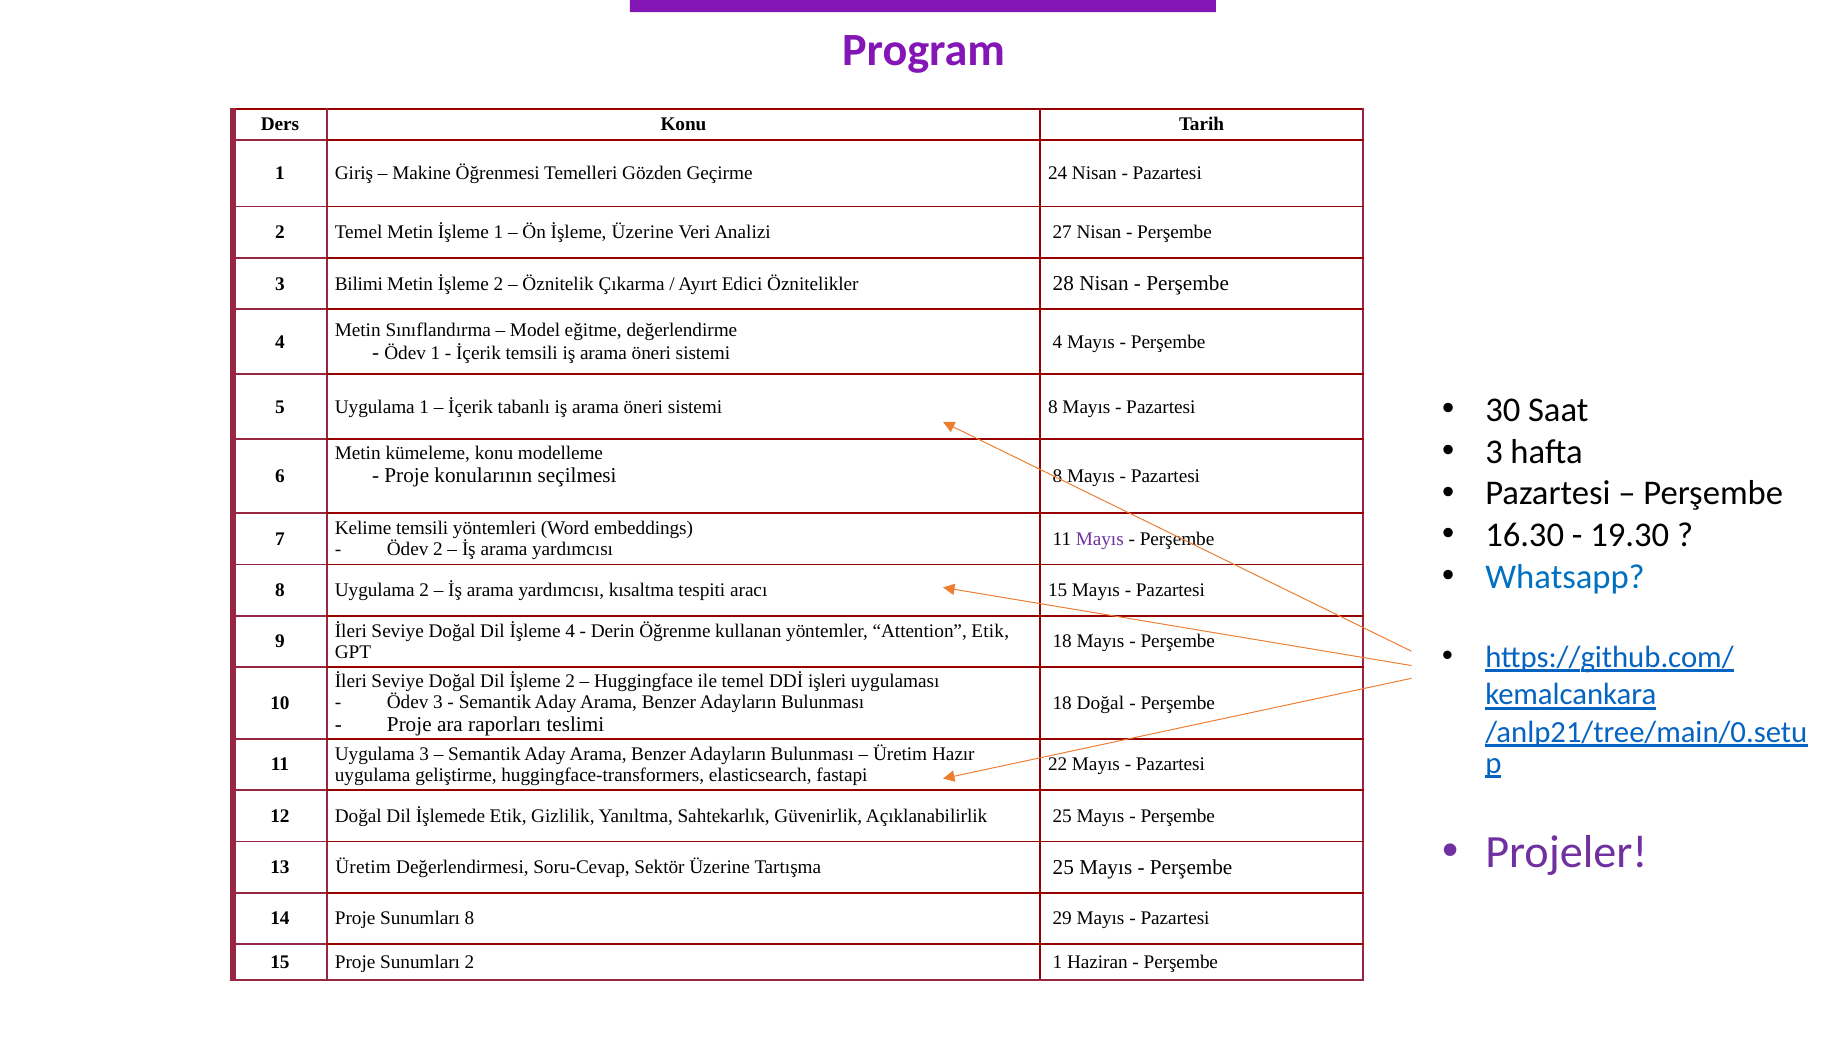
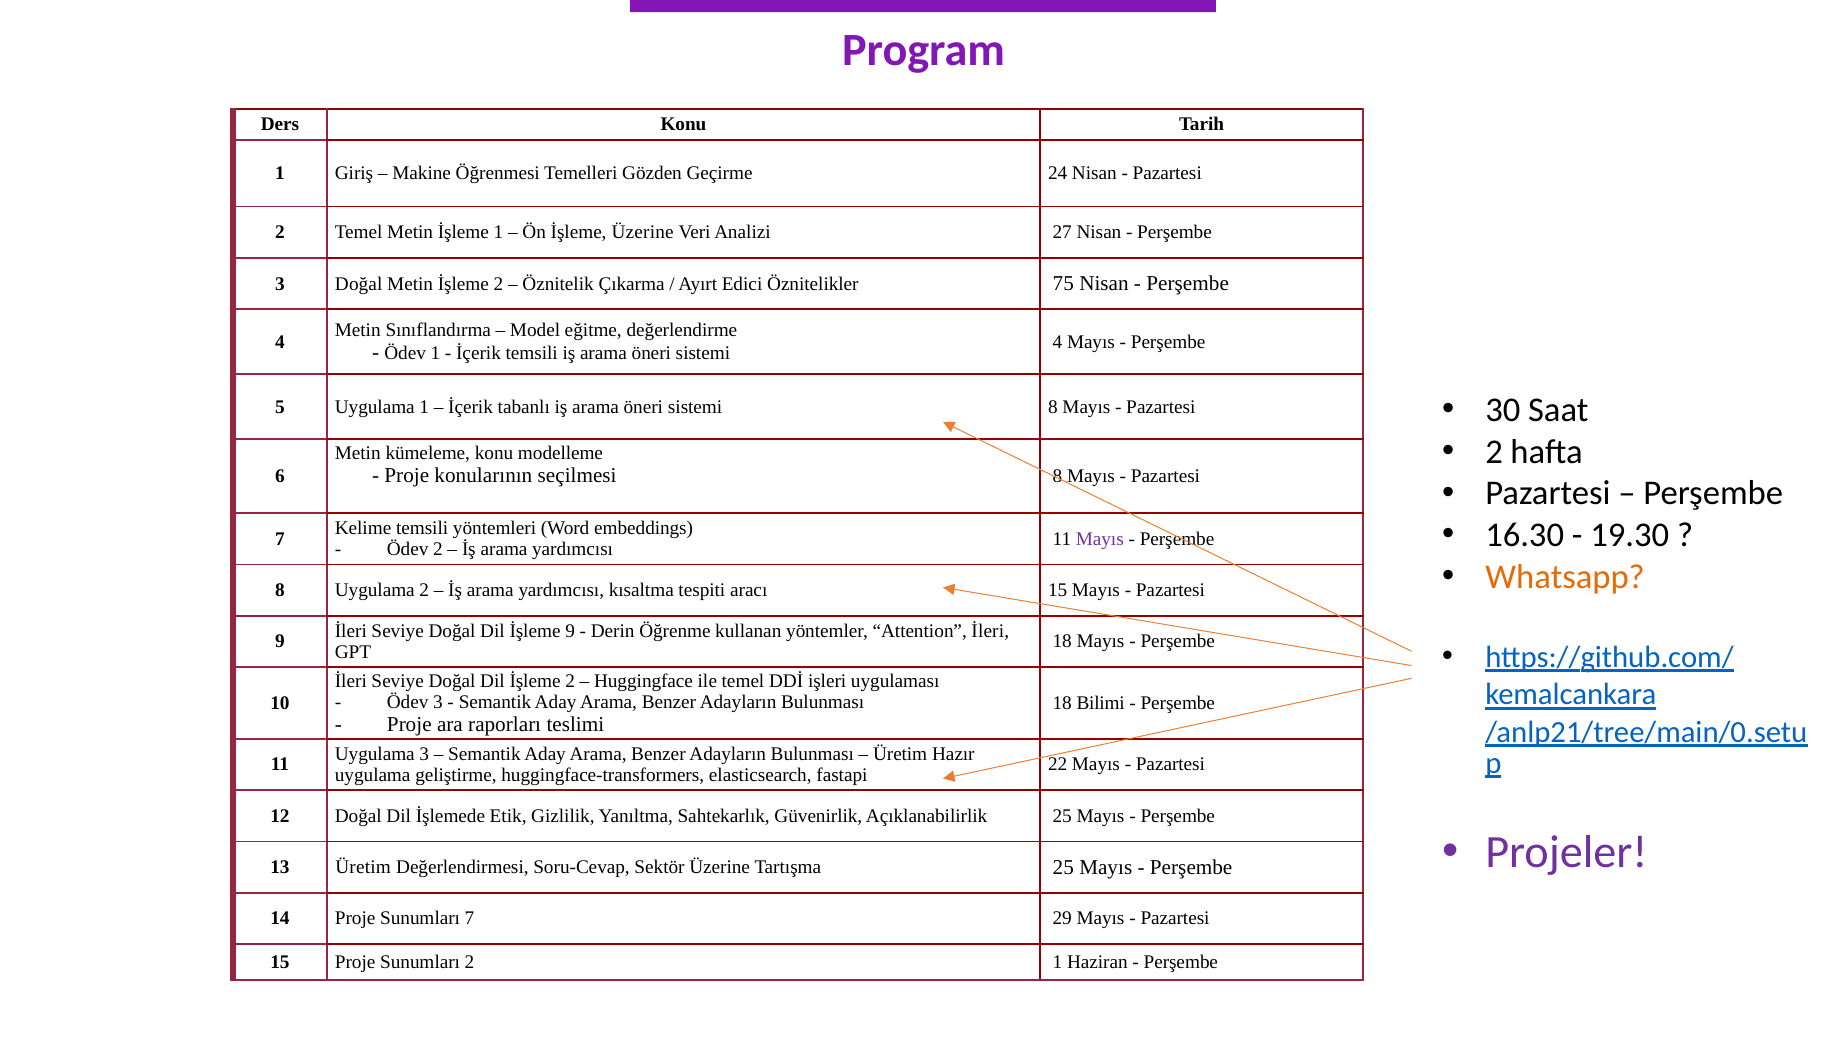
3 Bilimi: Bilimi -> Doğal
28: 28 -> 75
3 at (1494, 452): 3 -> 2
Whatsapp colour: blue -> orange
İşleme 4: 4 -> 9
Attention Etik: Etik -> İleri
18 Doğal: Doğal -> Bilimi
Sunumları 8: 8 -> 7
